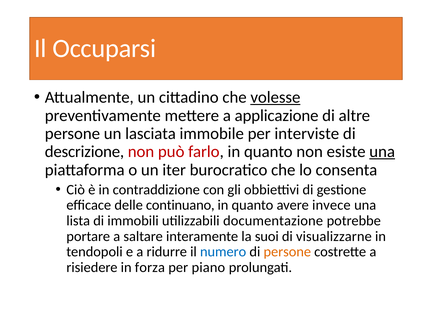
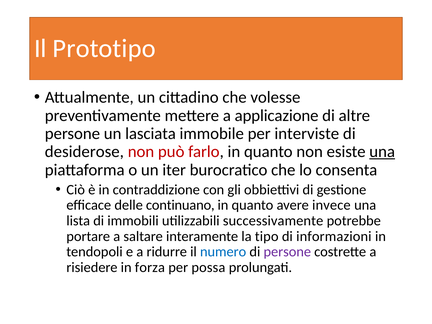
Occuparsi: Occuparsi -> Prototipo
volesse underline: present -> none
descrizione: descrizione -> desiderose
documentazione: documentazione -> successivamente
suoi: suoi -> tipo
visualizzarne: visualizzarne -> informazioni
persone at (287, 252) colour: orange -> purple
piano: piano -> possa
